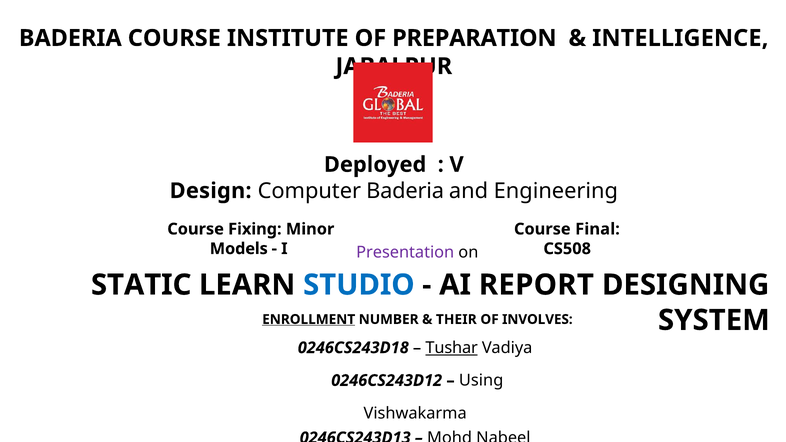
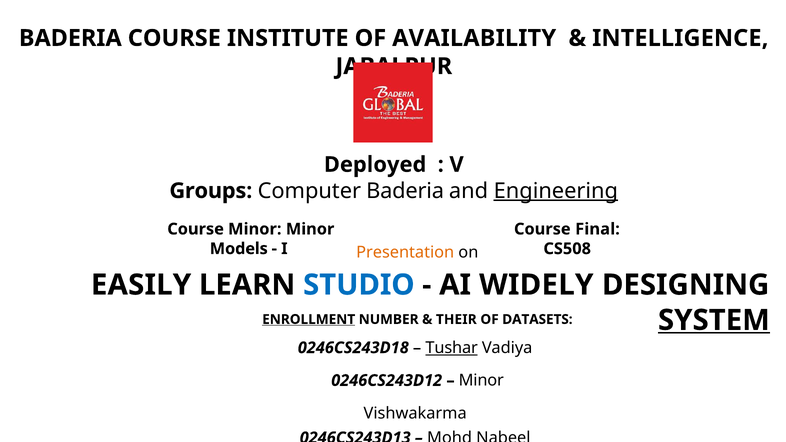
PREPARATION: PREPARATION -> AVAILABILITY
Design: Design -> Groups
Engineering underline: none -> present
Course Fixing: Fixing -> Minor
Presentation colour: purple -> orange
STATIC: STATIC -> EASILY
REPORT: REPORT -> WIDELY
SYSTEM underline: none -> present
INVOLVES: INVOLVES -> DATASETS
Using at (481, 381): Using -> Minor
